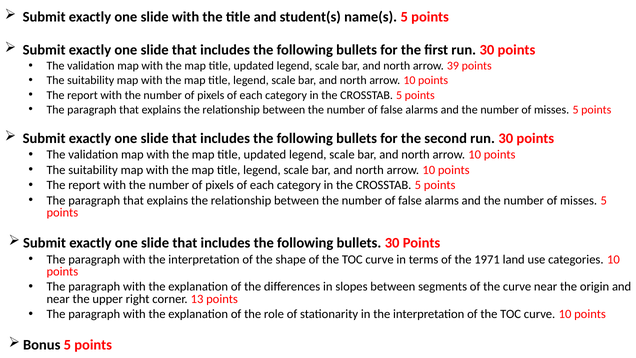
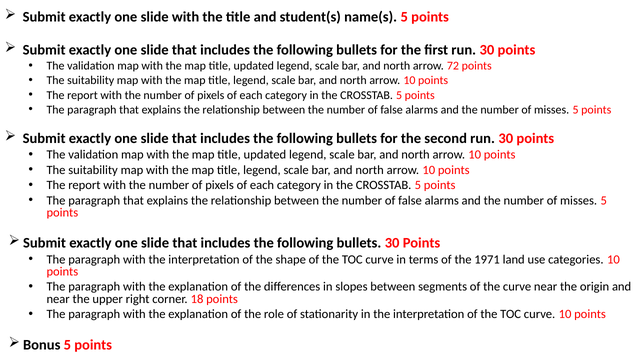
39: 39 -> 72
13: 13 -> 18
